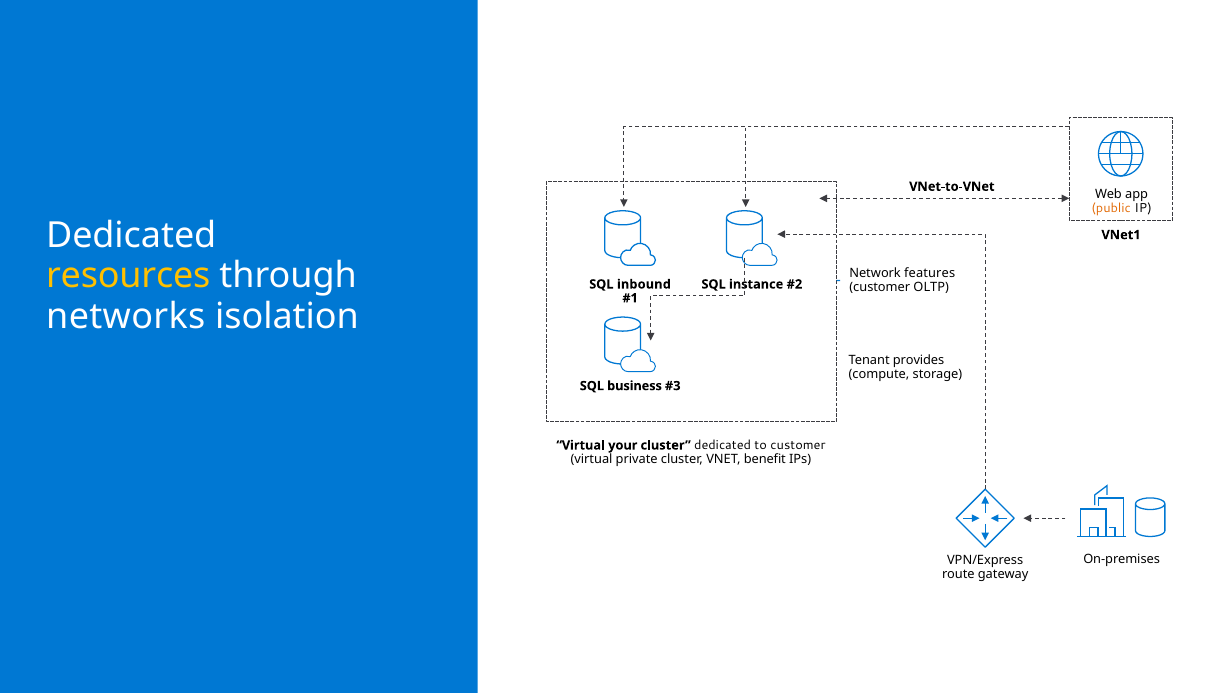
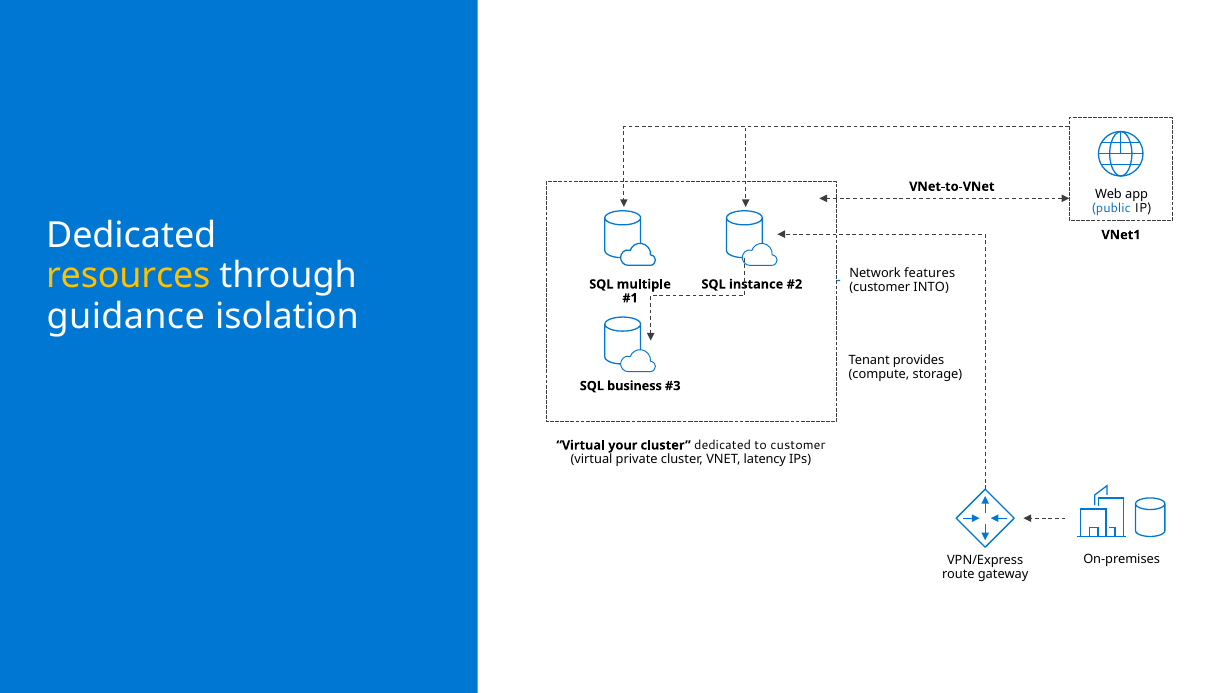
public colour: orange -> blue
inbound: inbound -> multiple
OLTP: OLTP -> INTO
networks: networks -> guidance
benefit: benefit -> latency
